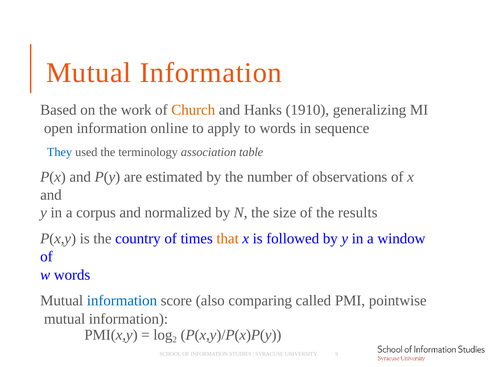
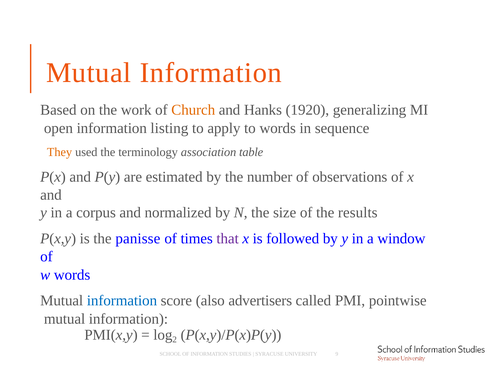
1910: 1910 -> 1920
online: online -> listing
They colour: blue -> orange
country: country -> panisse
that colour: orange -> purple
comparing: comparing -> advertisers
